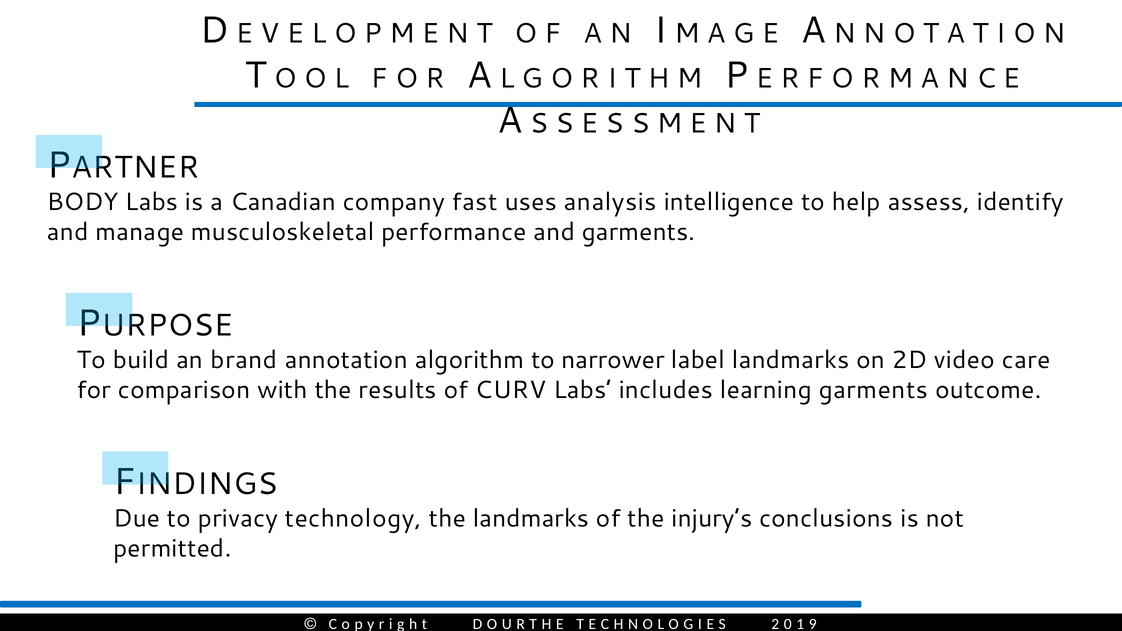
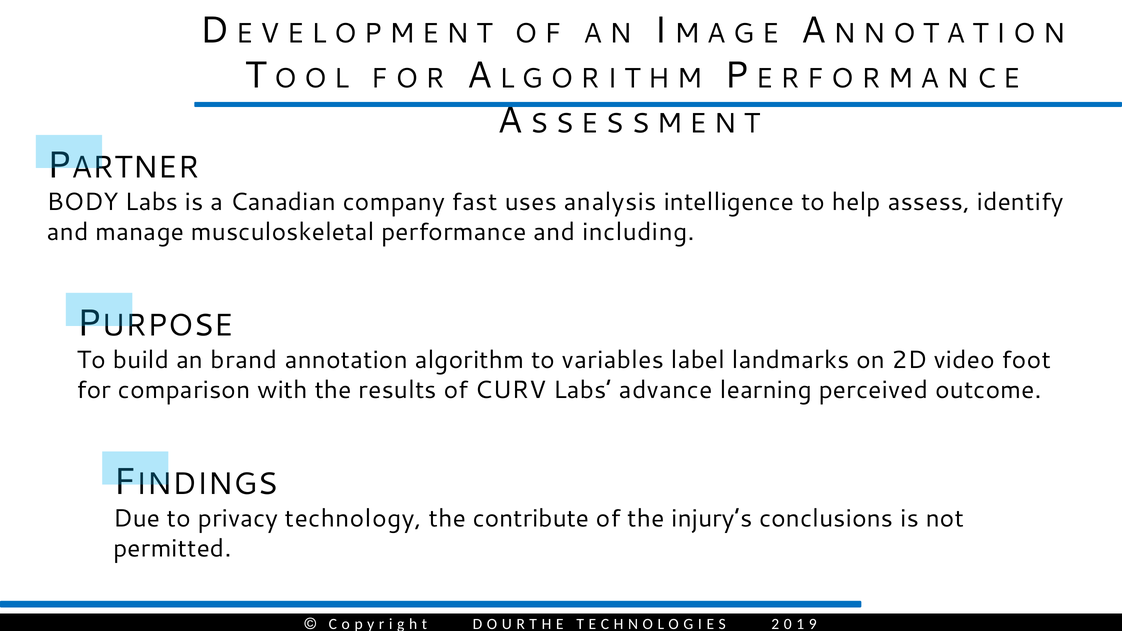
and garments: garments -> including
narrower: narrower -> variables
care: care -> foot
includes: includes -> advance
learning garments: garments -> perceived
the landmarks: landmarks -> contribute
